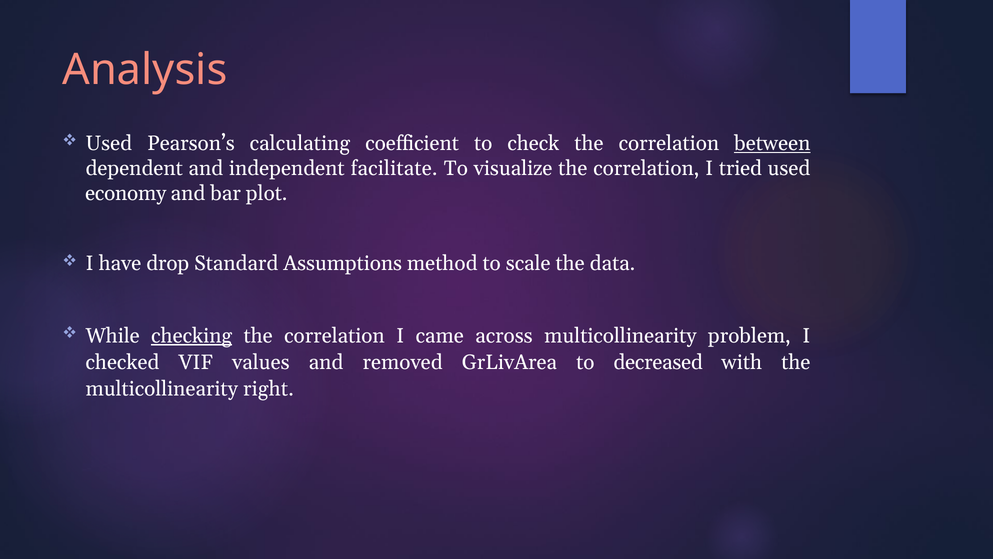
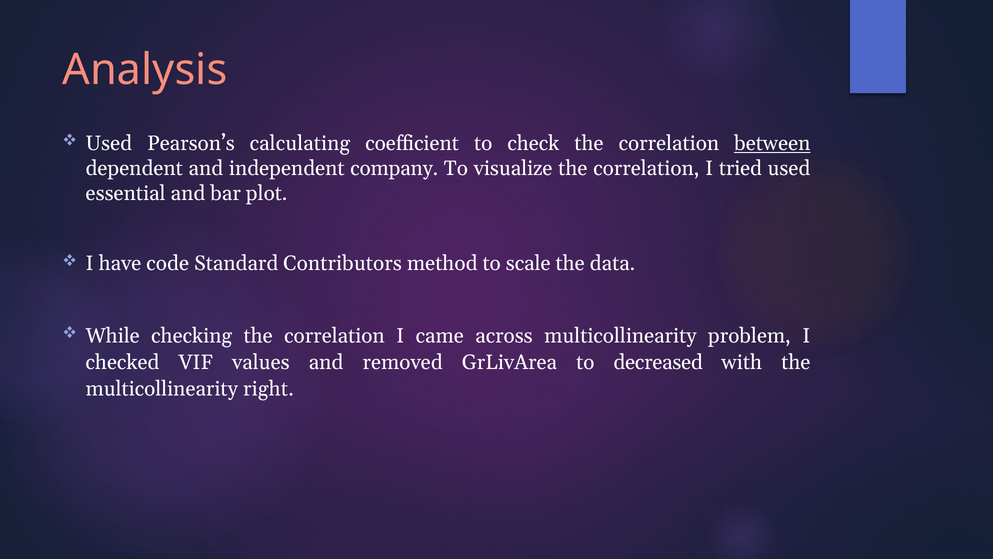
facilitate: facilitate -> company
economy: economy -> essential
drop: drop -> code
Assumptions: Assumptions -> Contributors
checking underline: present -> none
